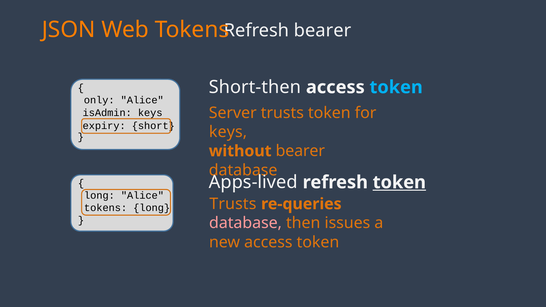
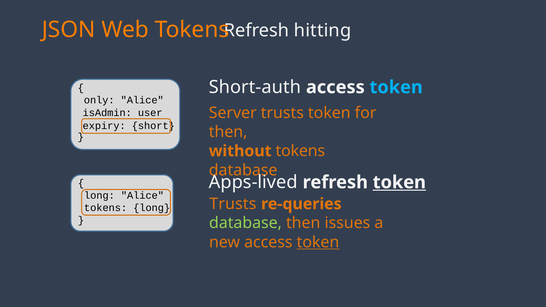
Refresh bearer: bearer -> hitting
Short-then: Short-then -> Short-auth
isAdmin keys: keys -> user
keys at (228, 132): keys -> then
without bearer: bearer -> tokens
database at (245, 223) colour: pink -> light green
token at (318, 242) underline: none -> present
